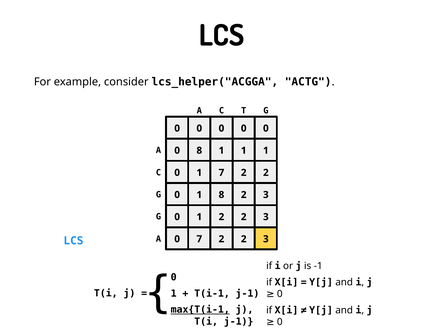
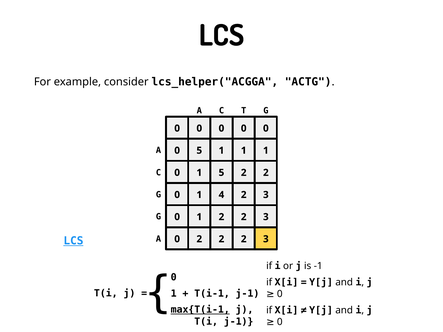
0 8: 8 -> 5
1 7: 7 -> 5
1 8: 8 -> 4
LCS at (73, 241) underline: none -> present
0 7: 7 -> 2
